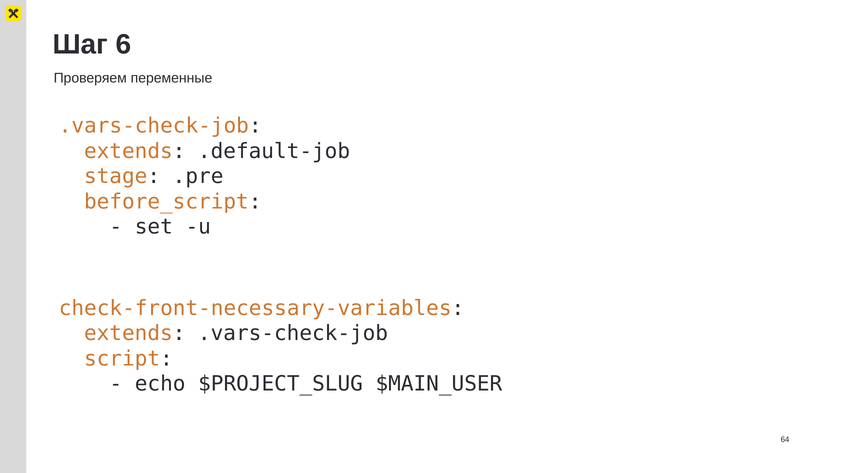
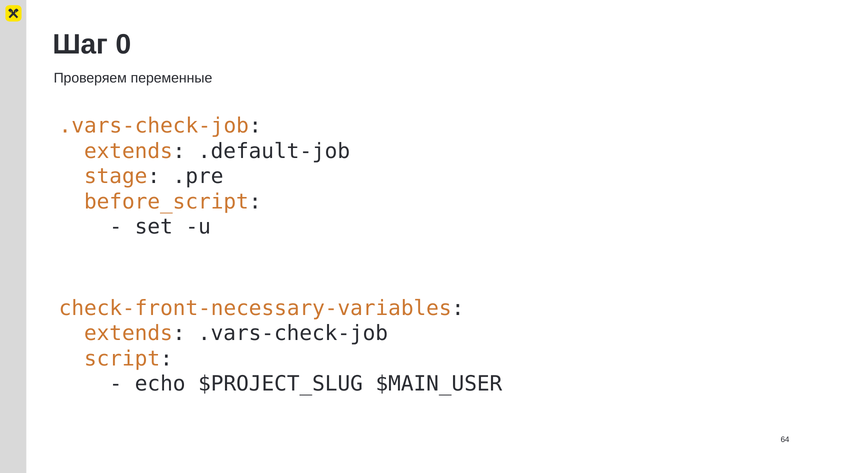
6: 6 -> 0
